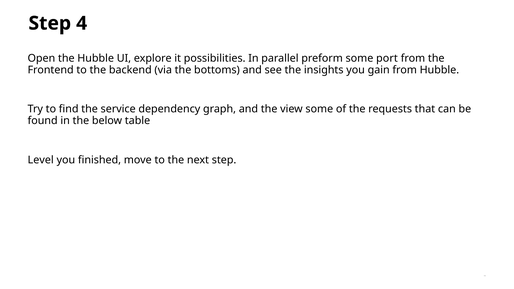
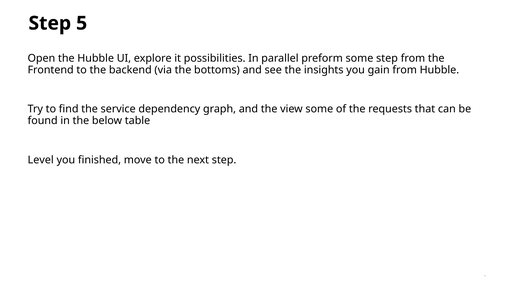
4: 4 -> 5
some port: port -> step
